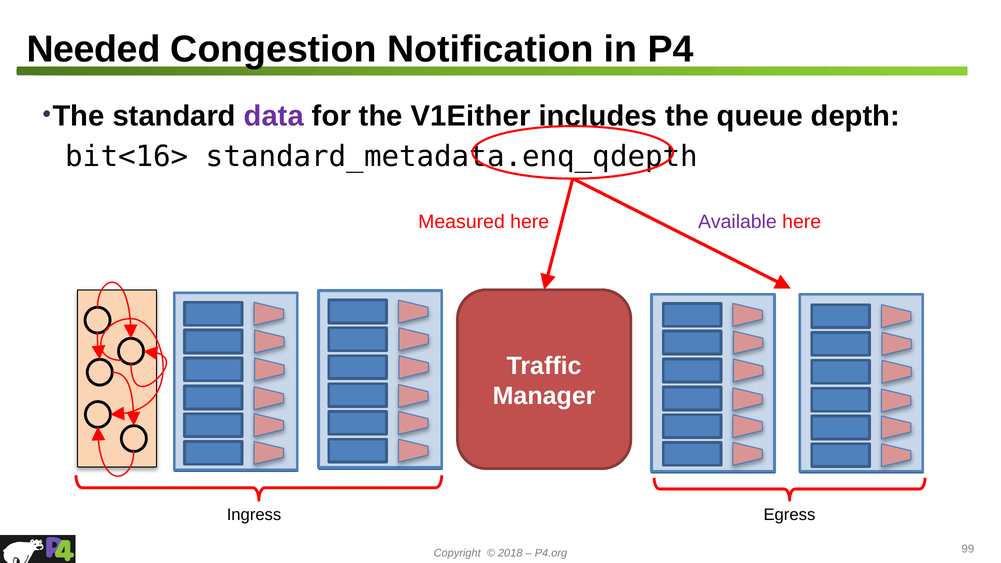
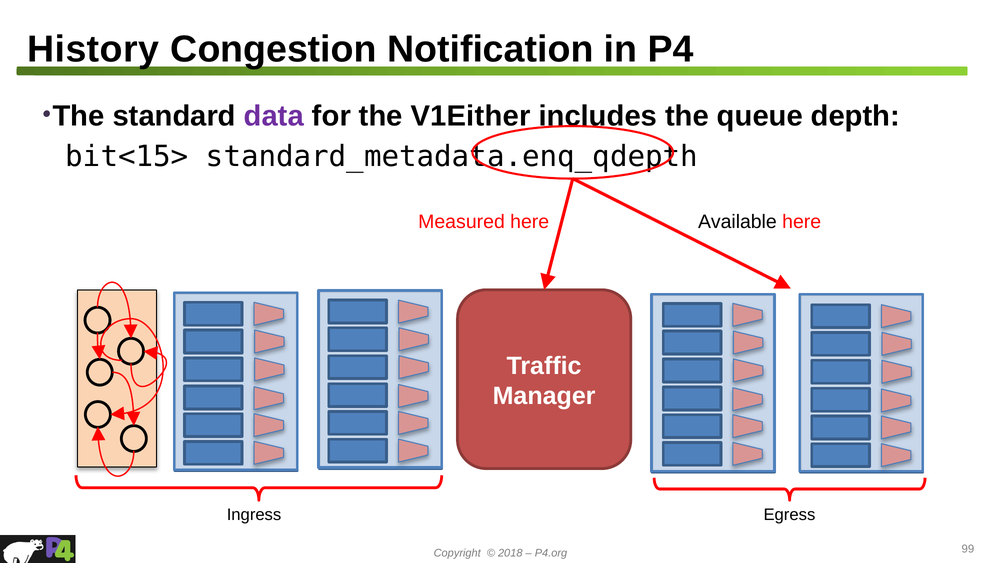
Needed: Needed -> History
bit<16>: bit<16> -> bit<15>
Available colour: purple -> black
